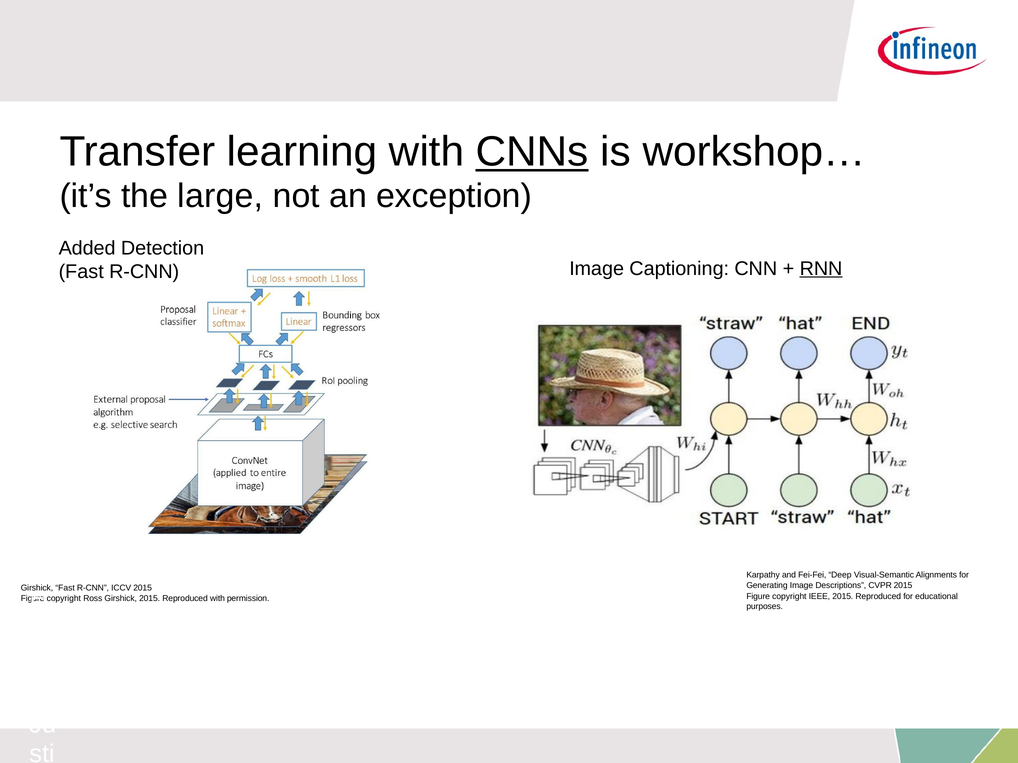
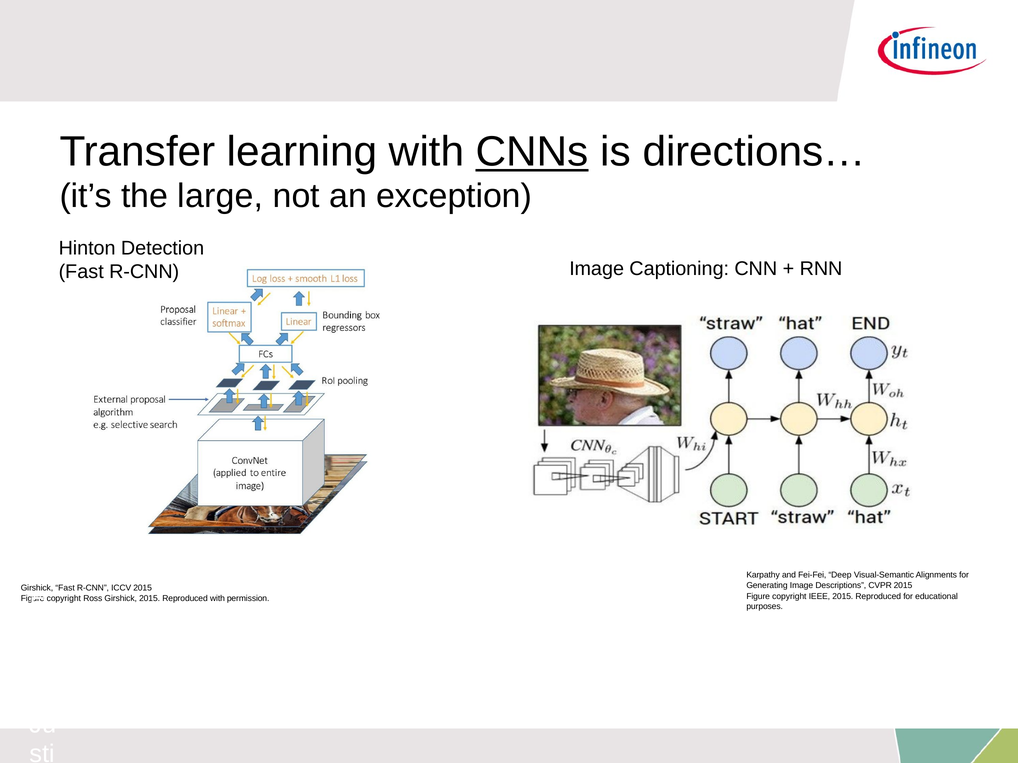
workshop…: workshop… -> directions…
Added: Added -> Hinton
RNN underline: present -> none
